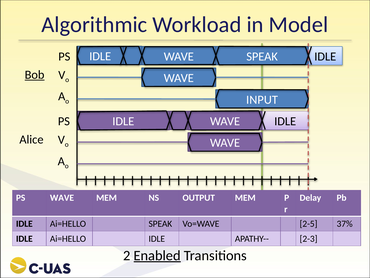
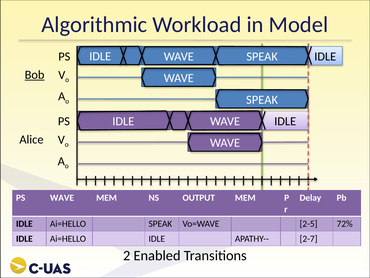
INPUT at (262, 100): INPUT -> SPEAK
37%: 37% -> 72%
2-3: 2-3 -> 2-7
Enabled underline: present -> none
